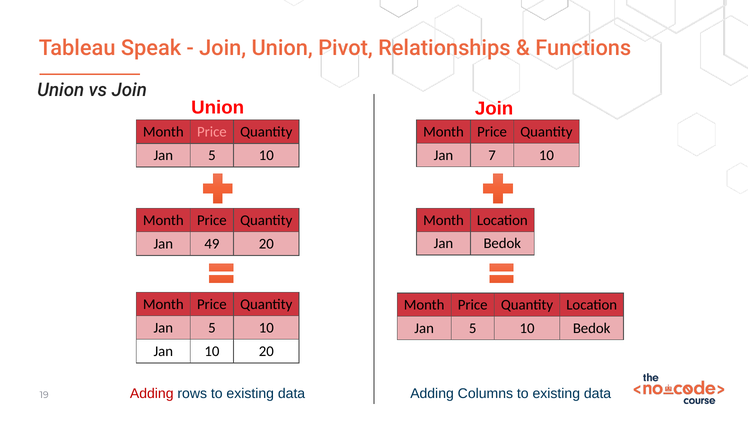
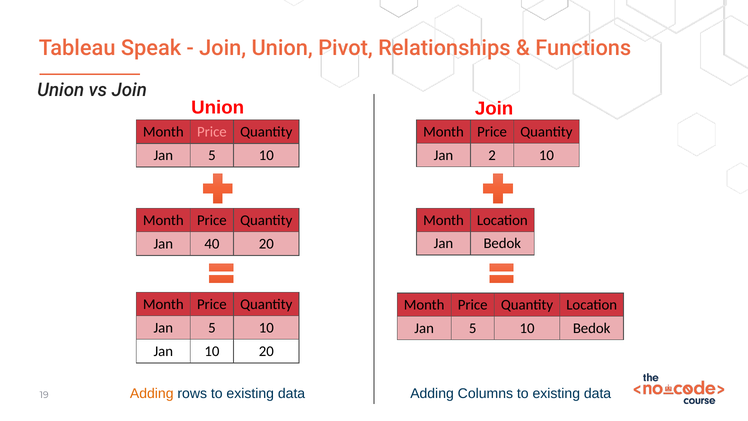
7: 7 -> 2
49: 49 -> 40
Adding at (152, 393) colour: red -> orange
